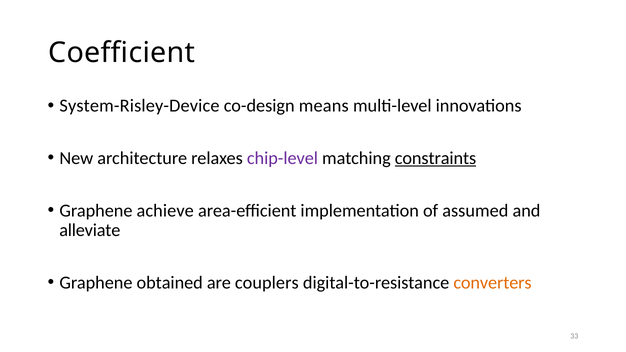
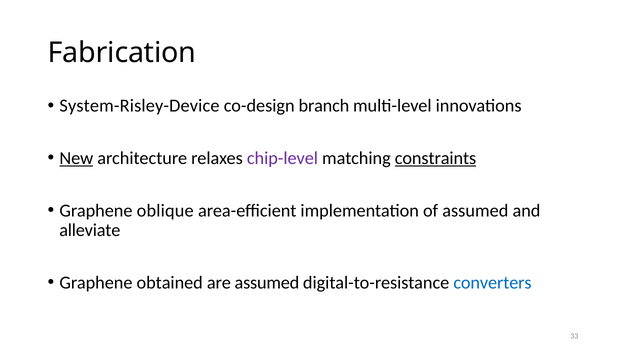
Coefficient: Coefficient -> Fabrication
means: means -> branch
New underline: none -> present
achieve: achieve -> oblique
are couplers: couplers -> assumed
converters colour: orange -> blue
